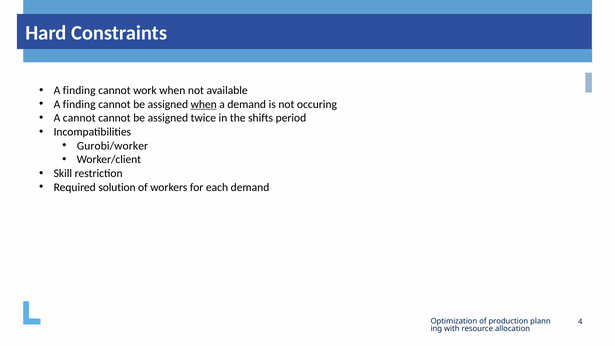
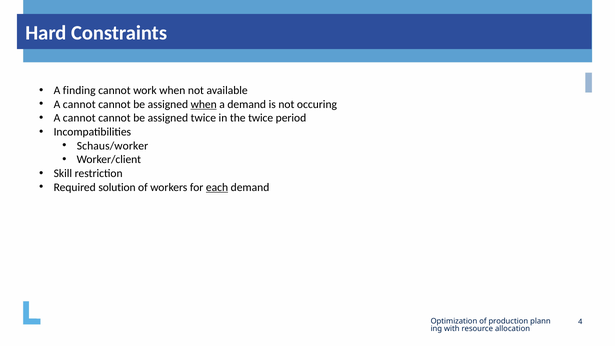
finding at (79, 104): finding -> cannot
the shifts: shifts -> twice
Gurobi/worker: Gurobi/worker -> Schaus/worker
each underline: none -> present
